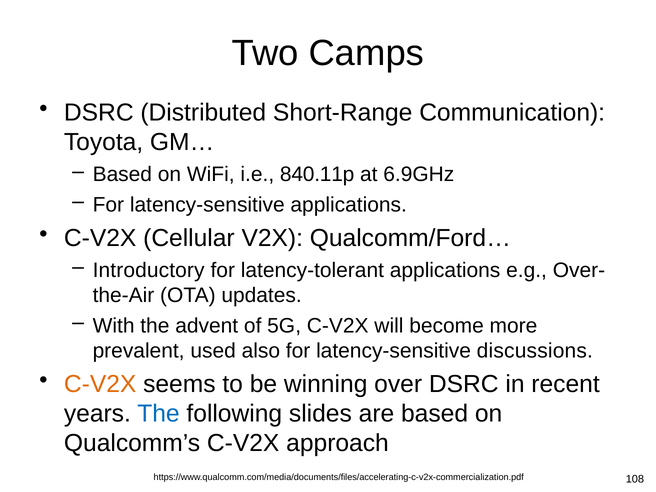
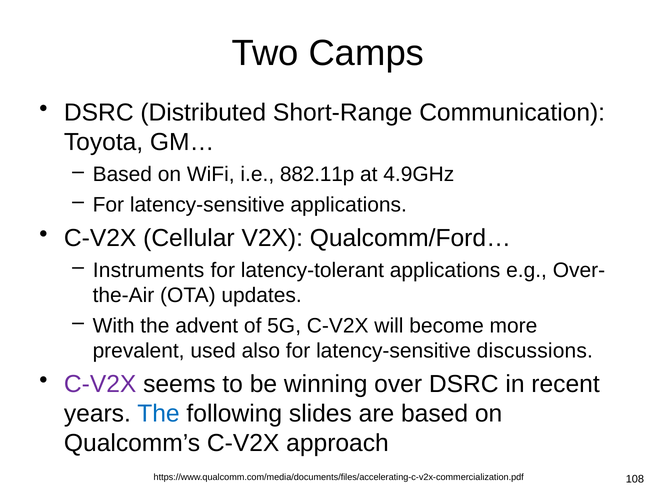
840.11p: 840.11p -> 882.11p
6.9GHz: 6.9GHz -> 4.9GHz
Introductory: Introductory -> Instruments
C-V2X at (100, 384) colour: orange -> purple
